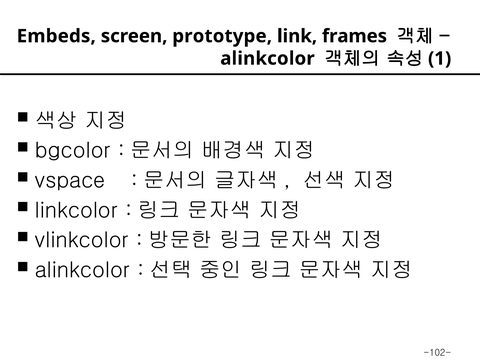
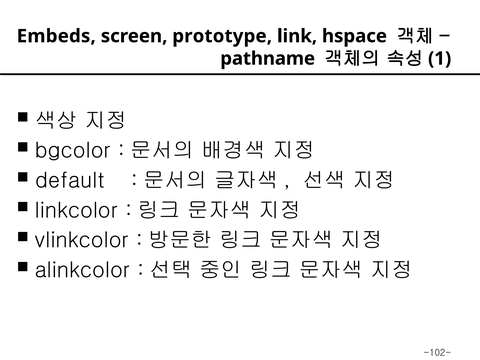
frames: frames -> hspace
alinkcolor at (267, 59): alinkcolor -> pathname
vspace: vspace -> default
